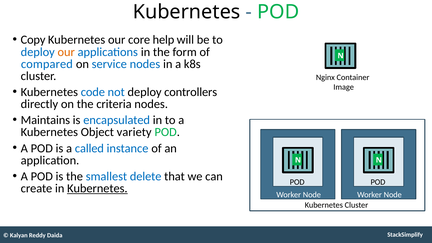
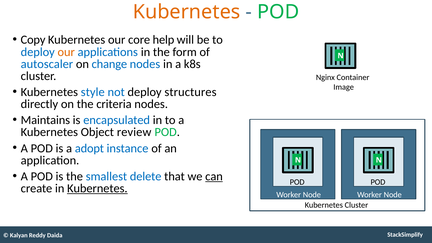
Kubernetes at (187, 12) colour: black -> orange
compared: compared -> autoscaler
service: service -> change
code: code -> style
controllers: controllers -> structures
variety: variety -> review
called: called -> adopt
can underline: none -> present
